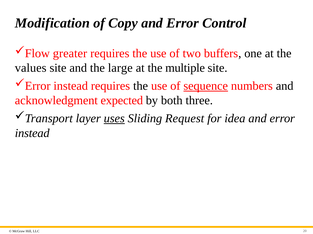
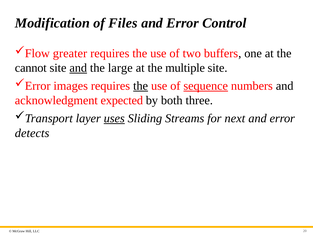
Copy: Copy -> Files
values: values -> cannot
and at (78, 68) underline: none -> present
instead at (71, 86): instead -> images
the at (141, 86) underline: none -> present
Request: Request -> Streams
idea: idea -> next
instead at (32, 133): instead -> detects
